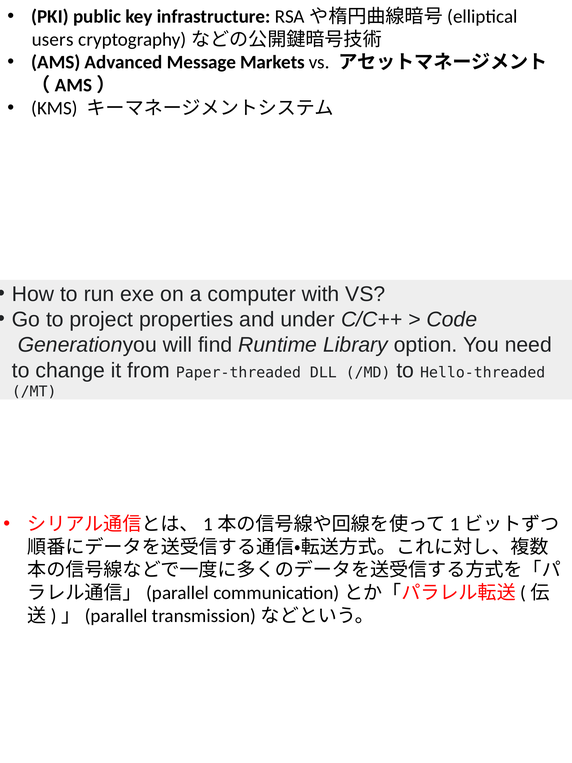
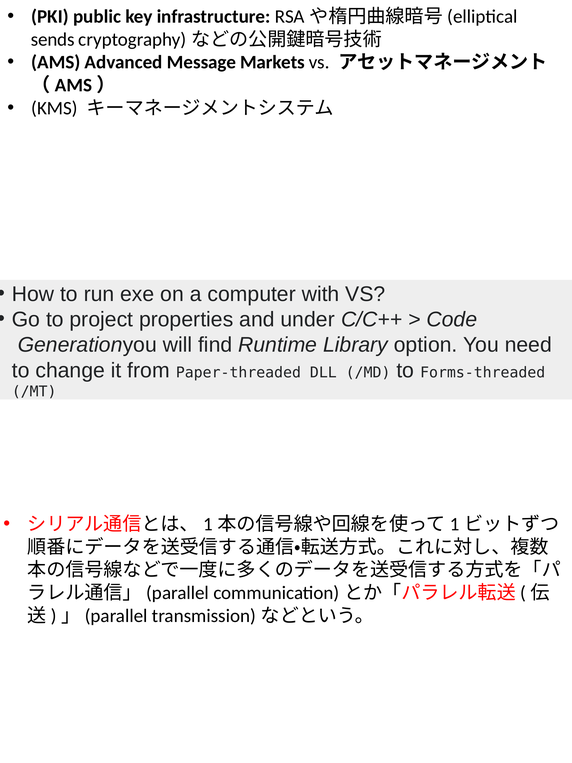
users: users -> sends
Hello-threaded: Hello-threaded -> Forms-threaded
